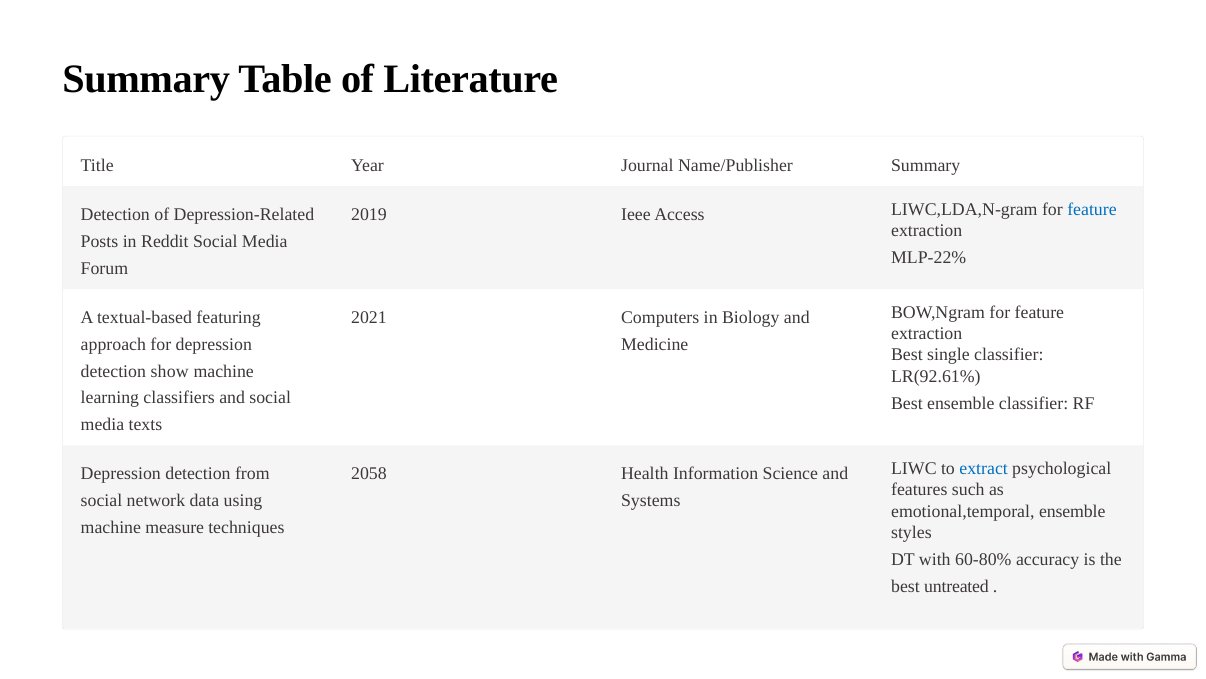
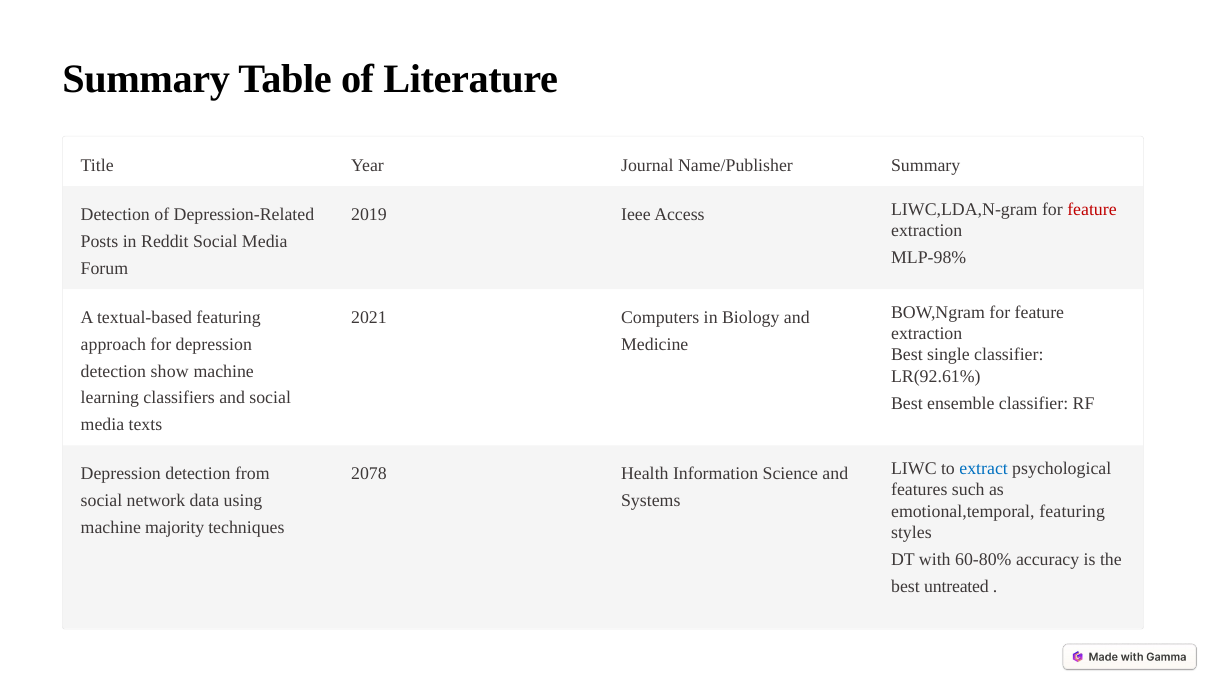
feature at (1092, 209) colour: blue -> red
MLP-22%: MLP-22% -> MLP-98%
2058: 2058 -> 2078
emotional,temporal ensemble: ensemble -> featuring
measure: measure -> majority
